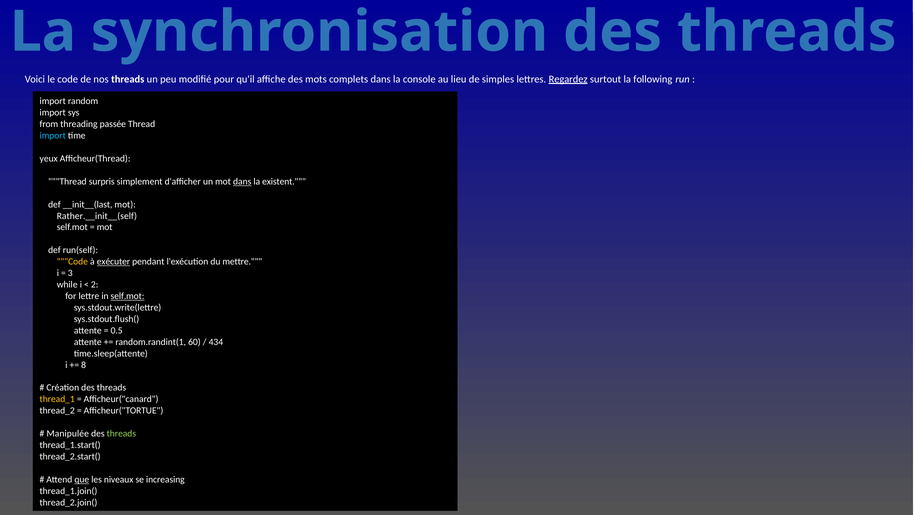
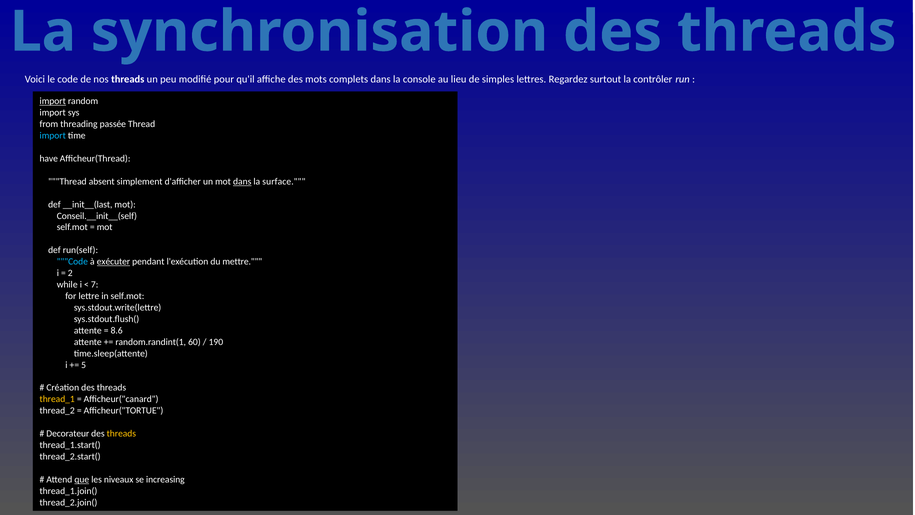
Regardez underline: present -> none
following: following -> contrôler
import at (53, 101) underline: none -> present
yeux: yeux -> have
surpris: surpris -> absent
existent: existent -> surface
Rather.__init__(self: Rather.__init__(self -> Conseil.__init__(self
Code at (72, 262) colour: yellow -> light blue
3: 3 -> 2
2: 2 -> 7
self.mot at (127, 296) underline: present -> none
0.5: 0.5 -> 8.6
434: 434 -> 190
8: 8 -> 5
Manipulée: Manipulée -> Decorateur
threads at (121, 433) colour: light green -> yellow
